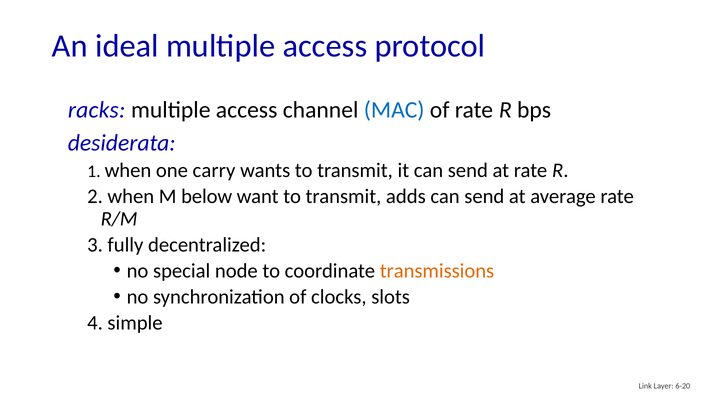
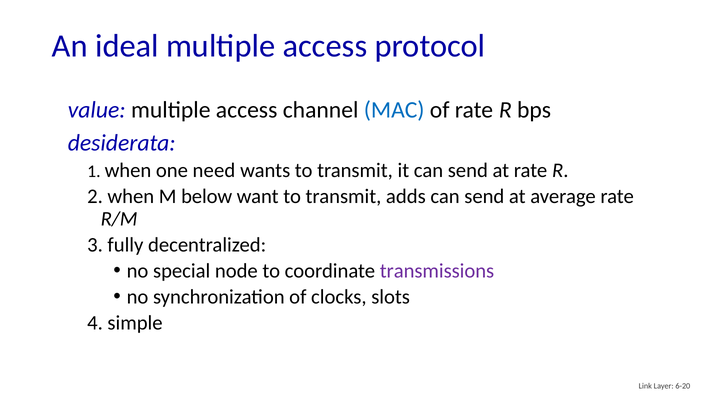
racks: racks -> value
carry: carry -> need
transmissions colour: orange -> purple
